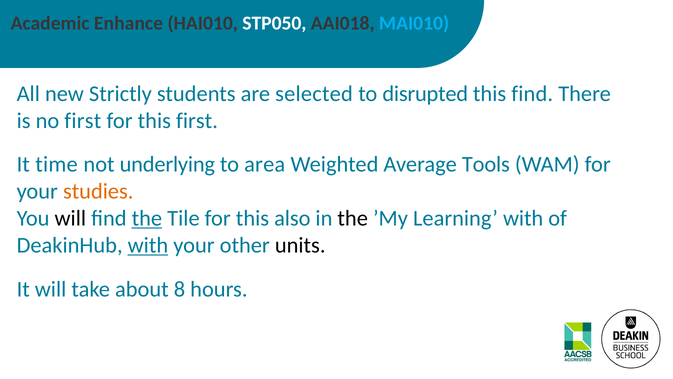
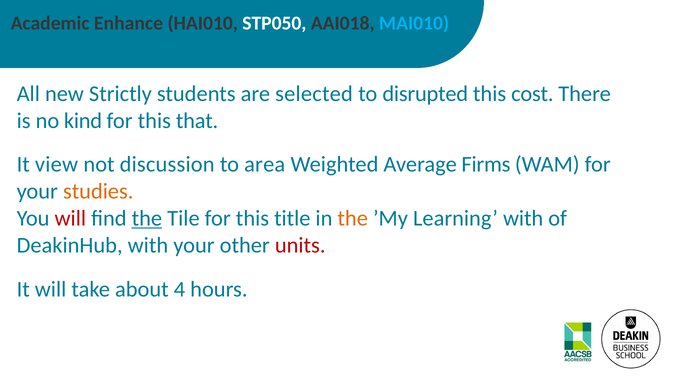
this find: find -> cost
no first: first -> kind
this first: first -> that
time: time -> view
underlying: underlying -> discussion
Tools: Tools -> Firms
will at (70, 218) colour: black -> red
also: also -> title
the at (353, 218) colour: black -> orange
with at (148, 245) underline: present -> none
units colour: black -> red
8: 8 -> 4
